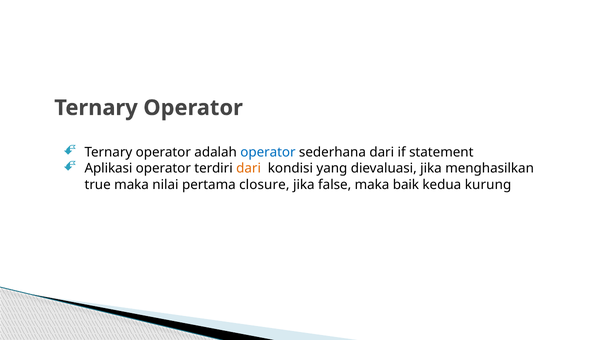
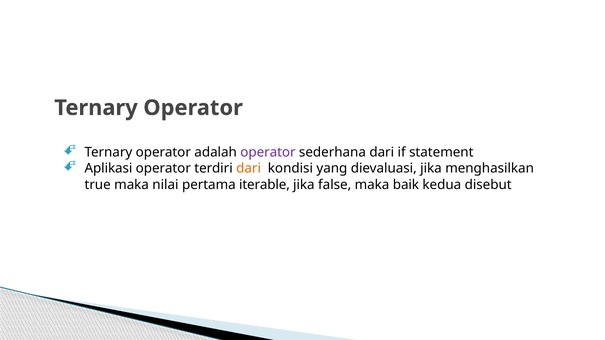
operator at (268, 153) colour: blue -> purple
closure: closure -> iterable
kurung: kurung -> disebut
